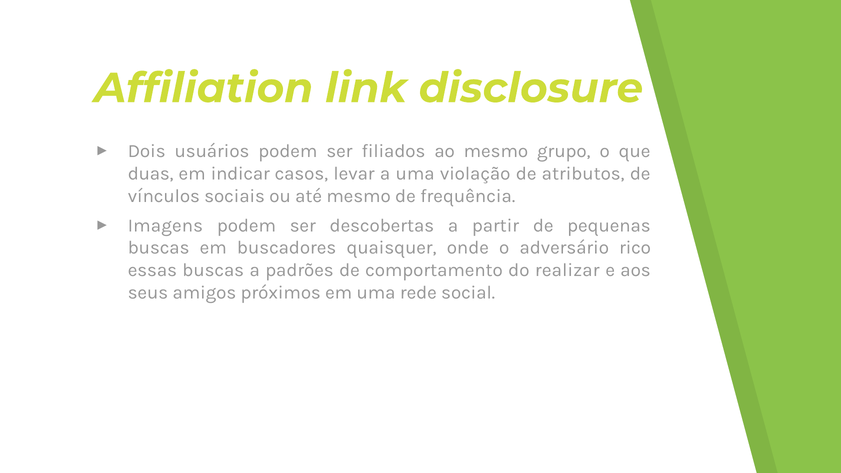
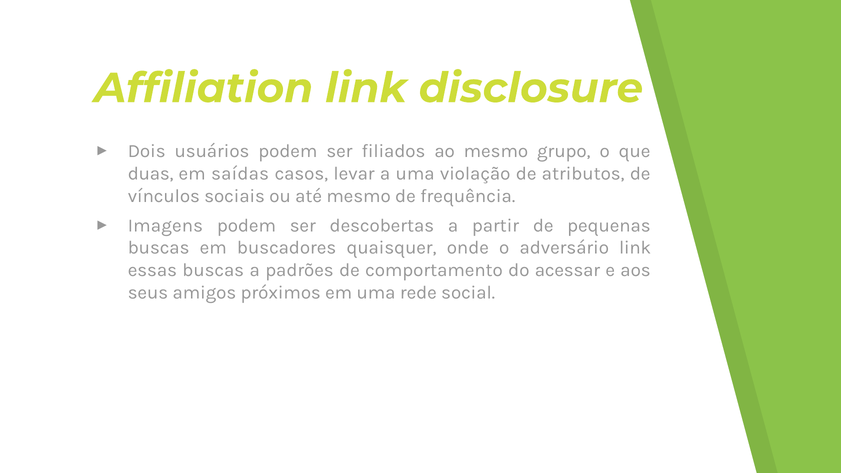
indicar: indicar -> saídas
adversário rico: rico -> link
realizar: realizar -> acessar
